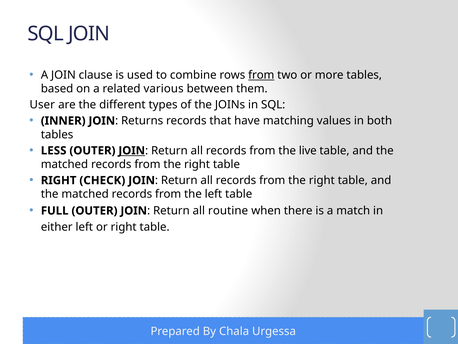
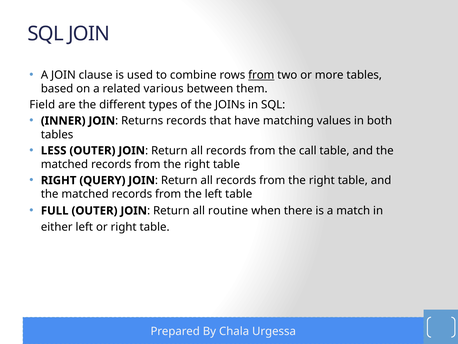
User: User -> Field
JOIN at (132, 150) underline: present -> none
live: live -> call
CHECK: CHECK -> QUERY
